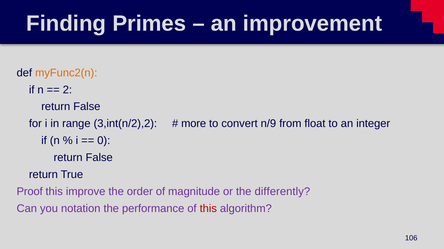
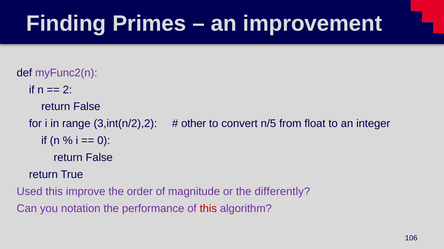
myFunc2(n colour: orange -> purple
more: more -> other
n/9: n/9 -> n/5
Proof: Proof -> Used
